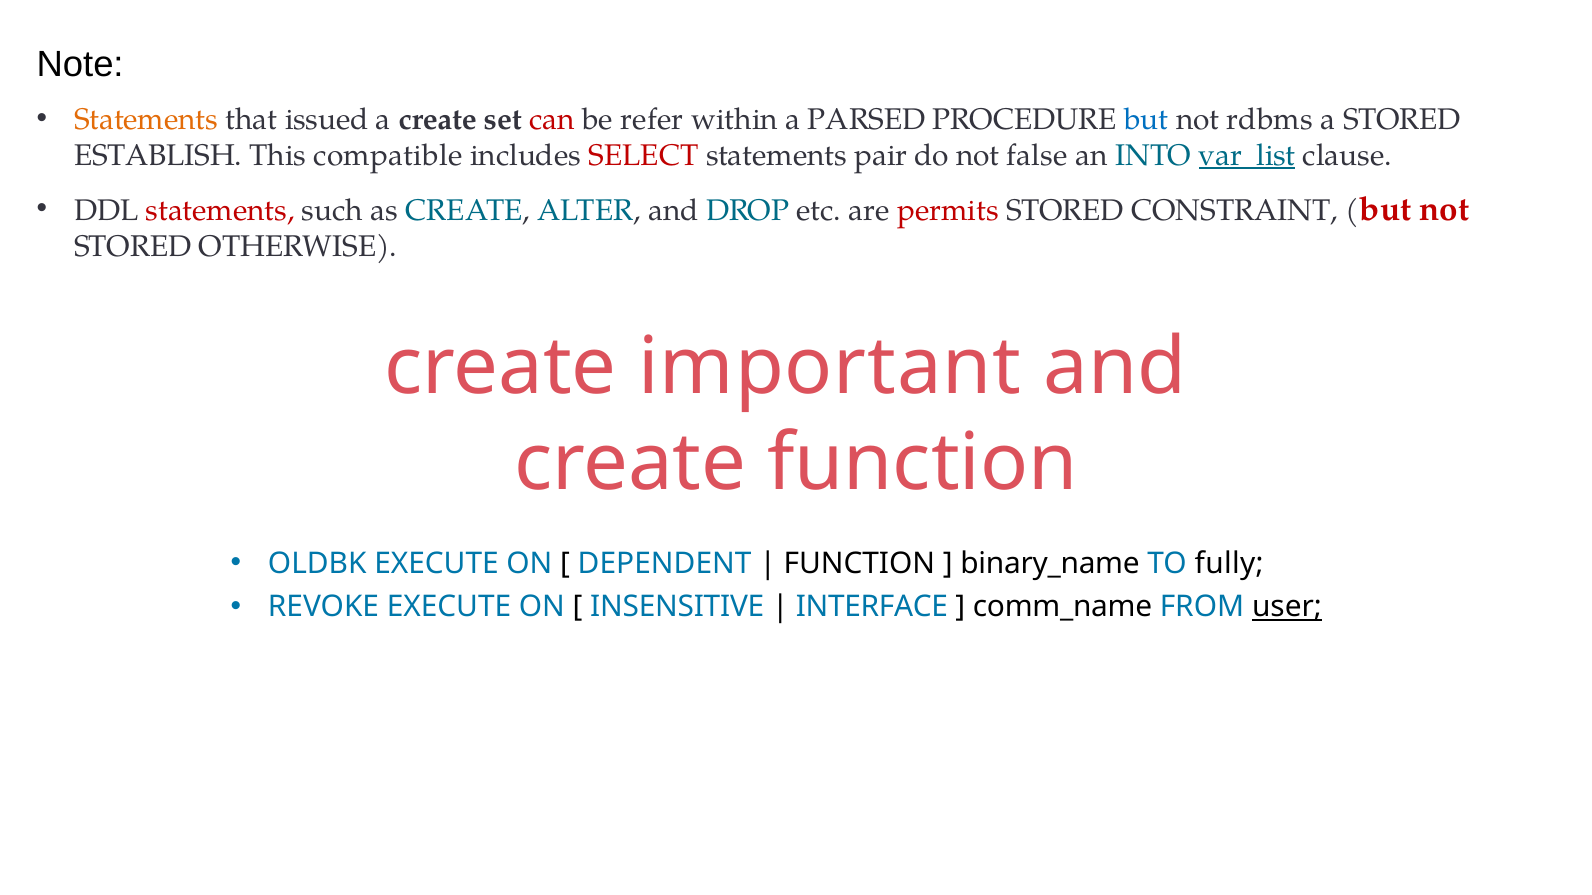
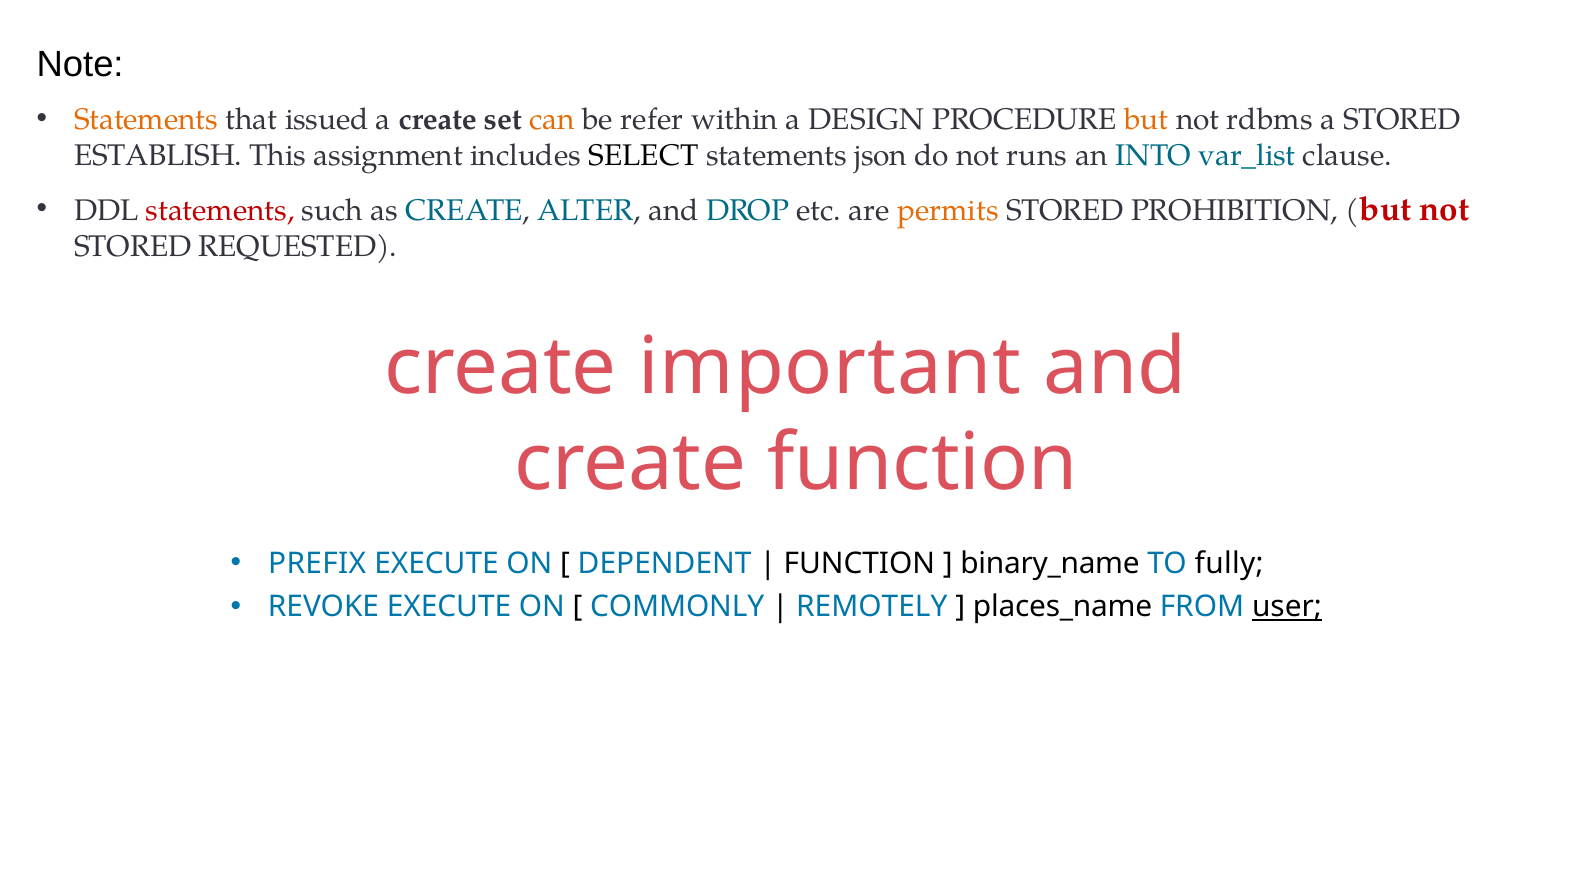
can colour: red -> orange
PARSED: PARSED -> DESIGN
but at (1146, 120) colour: blue -> orange
compatible: compatible -> assignment
SELECT colour: red -> black
pair: pair -> json
false: false -> runs
var_list underline: present -> none
permits colour: red -> orange
CONSTRAINT: CONSTRAINT -> PROHIBITION
OTHERWISE: OTHERWISE -> REQUESTED
OLDBK: OLDBK -> PREFIX
INSENSITIVE: INSENSITIVE -> COMMONLY
INTERFACE: INTERFACE -> REMOTELY
comm_name: comm_name -> places_name
